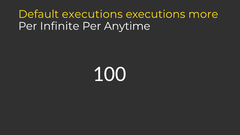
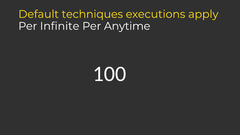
Default executions: executions -> techniques
more: more -> apply
